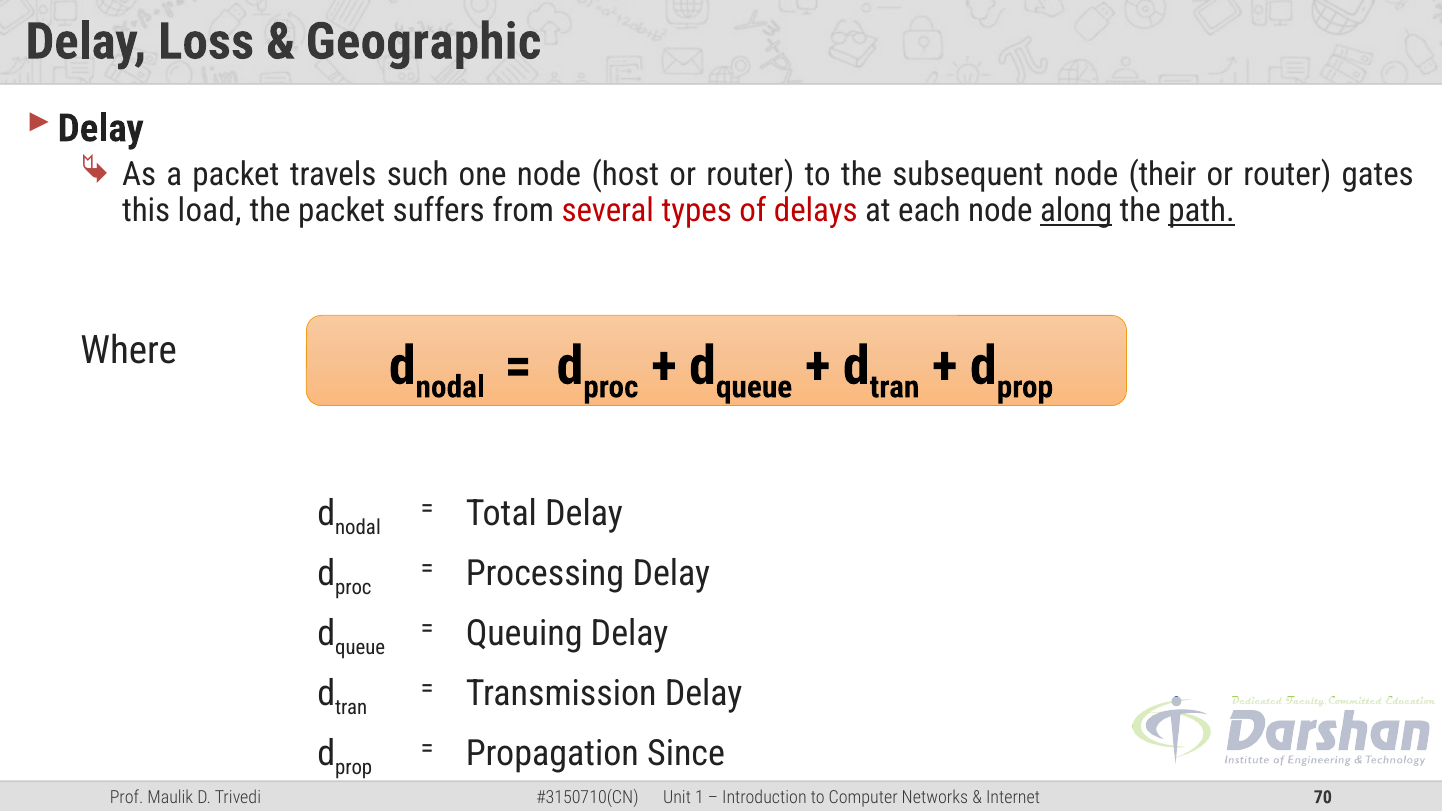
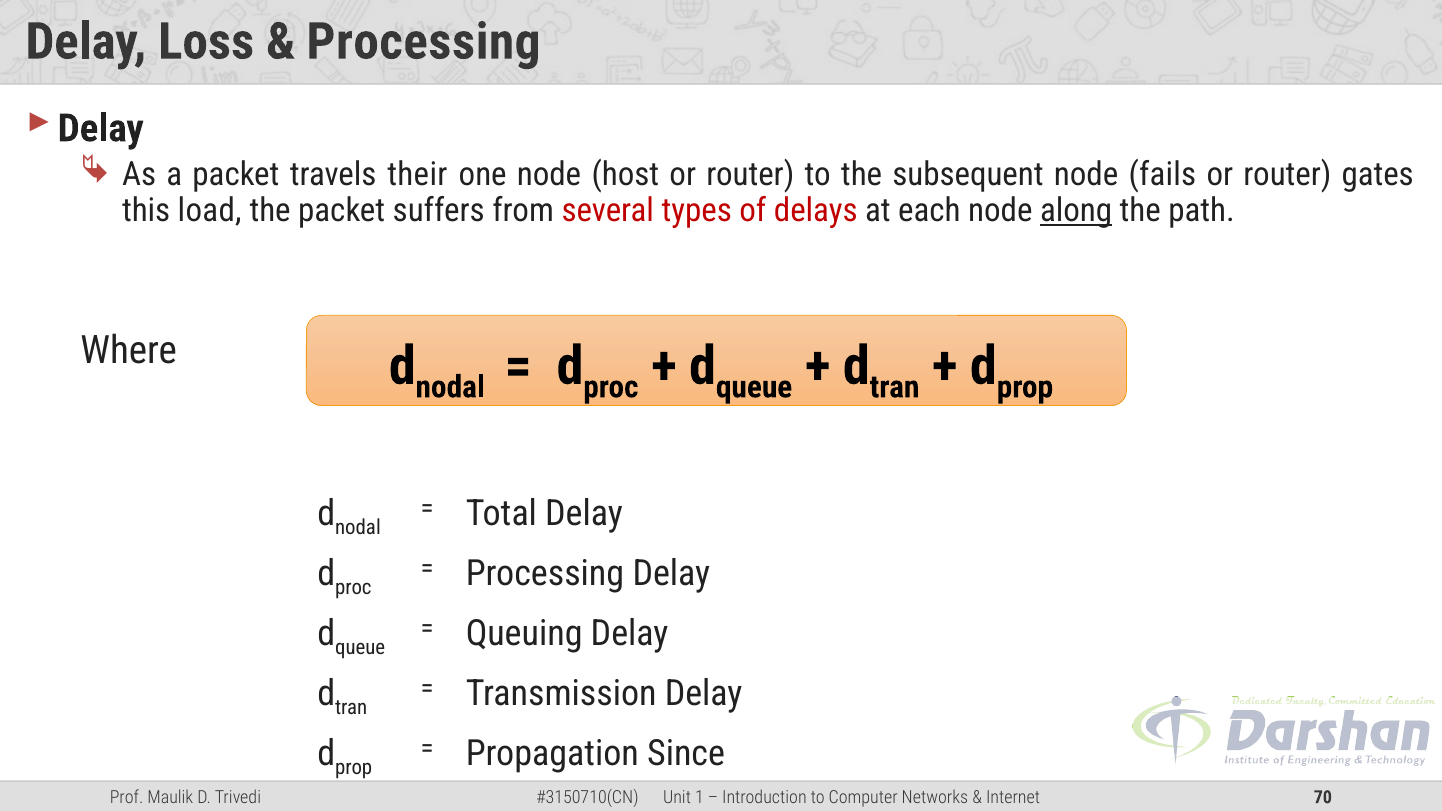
Geographic at (424, 42): Geographic -> Processing
such: such -> their
their: their -> fails
path underline: present -> none
